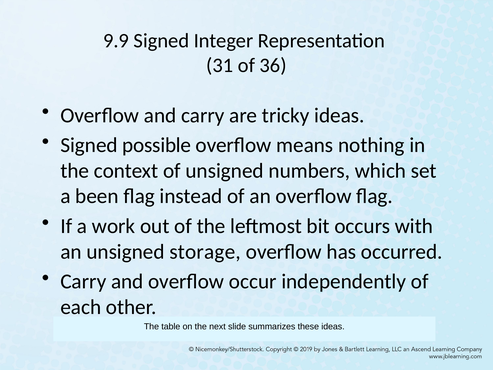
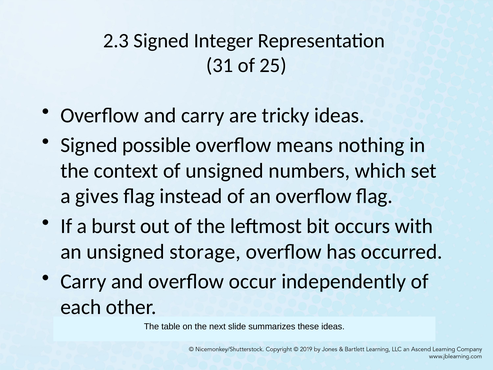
9.9: 9.9 -> 2.3
36: 36 -> 25
been: been -> gives
work: work -> burst
